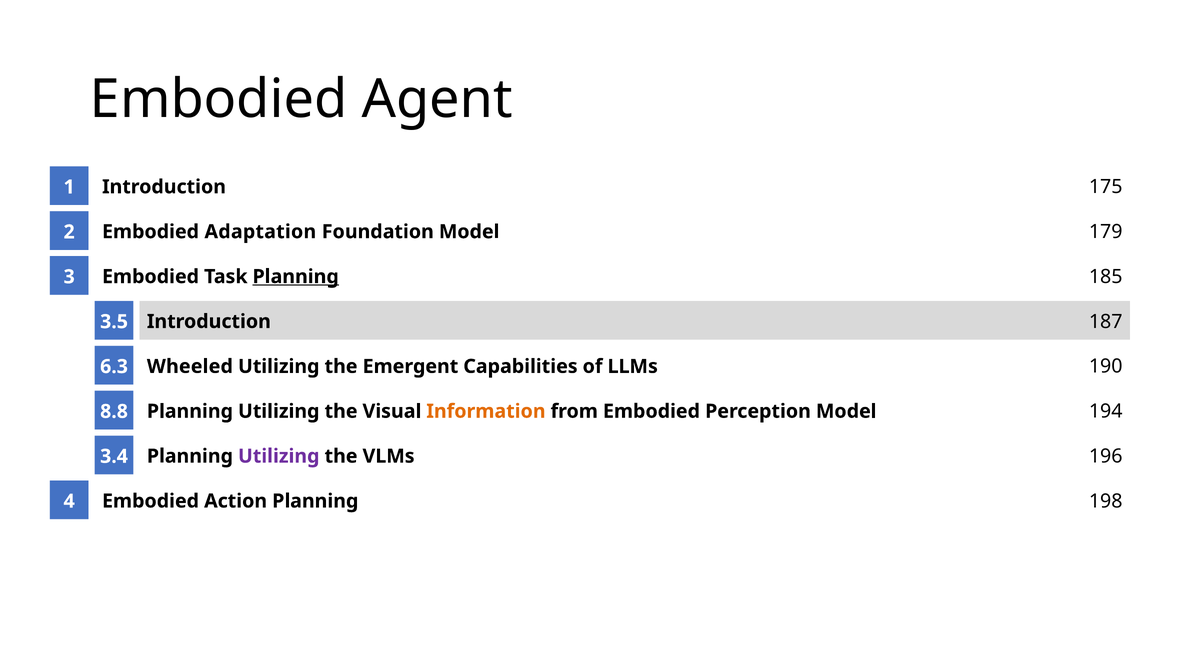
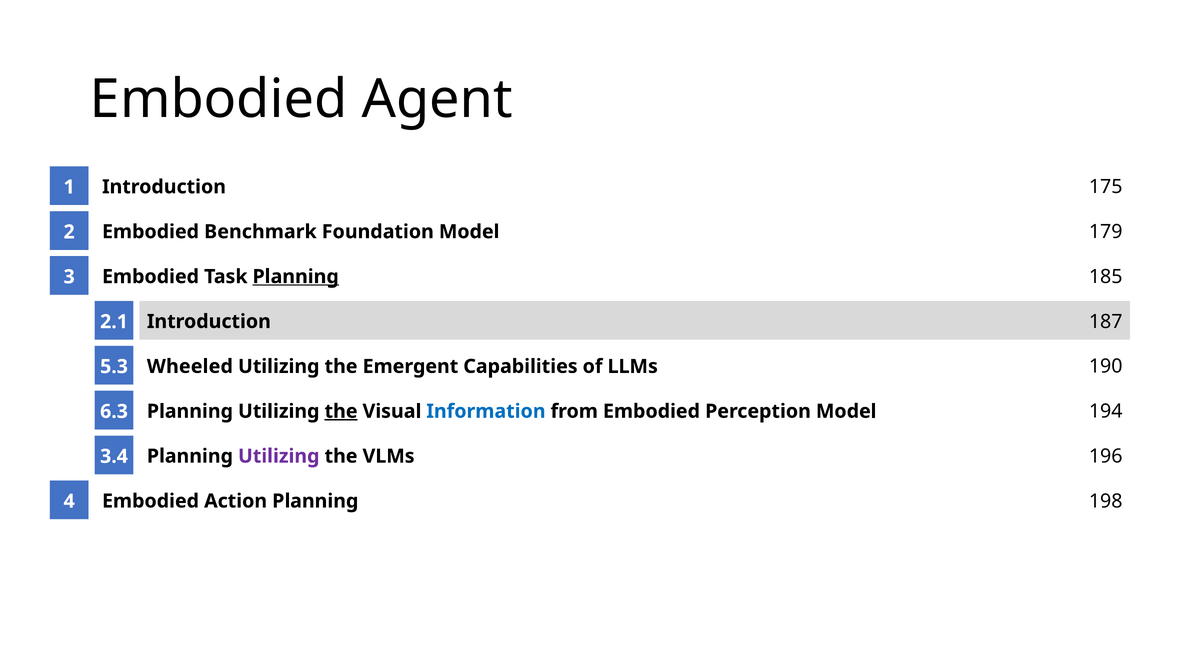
Adaptation: Adaptation -> Benchmark
3.5: 3.5 -> 2.1
6.3: 6.3 -> 5.3
the at (341, 411) underline: none -> present
Information colour: orange -> blue
8.8: 8.8 -> 6.3
